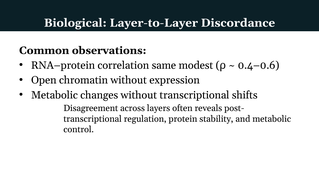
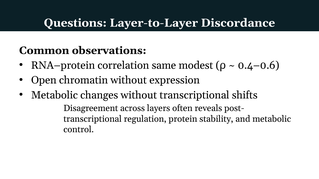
Biological: Biological -> Questions
